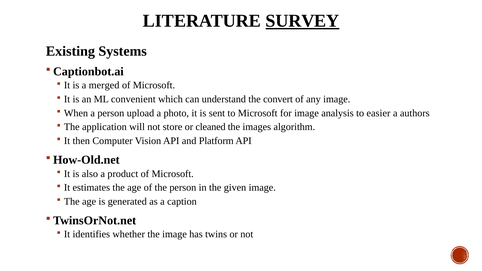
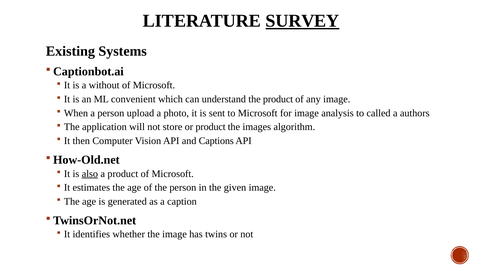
merged: merged -> without
the convert: convert -> product
easier: easier -> called
or cleaned: cleaned -> product
Platform: Platform -> Captions
also underline: none -> present
